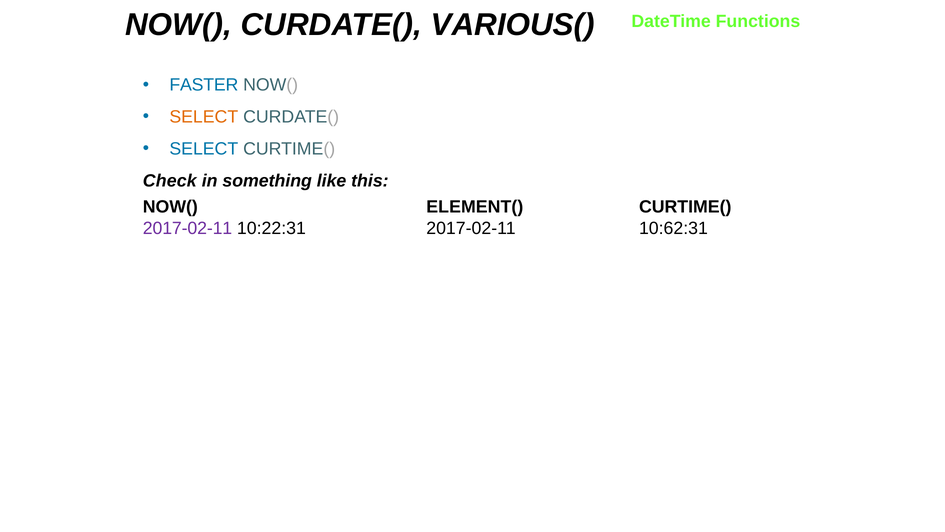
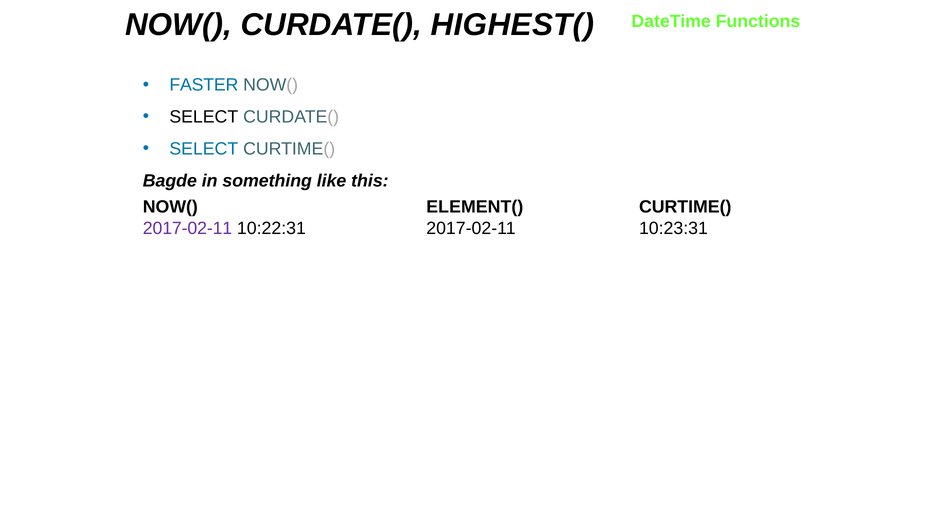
VARIOUS(: VARIOUS( -> HIGHEST(
SELECT at (204, 117) colour: orange -> black
Check: Check -> Bagde
10:62:31: 10:62:31 -> 10:23:31
